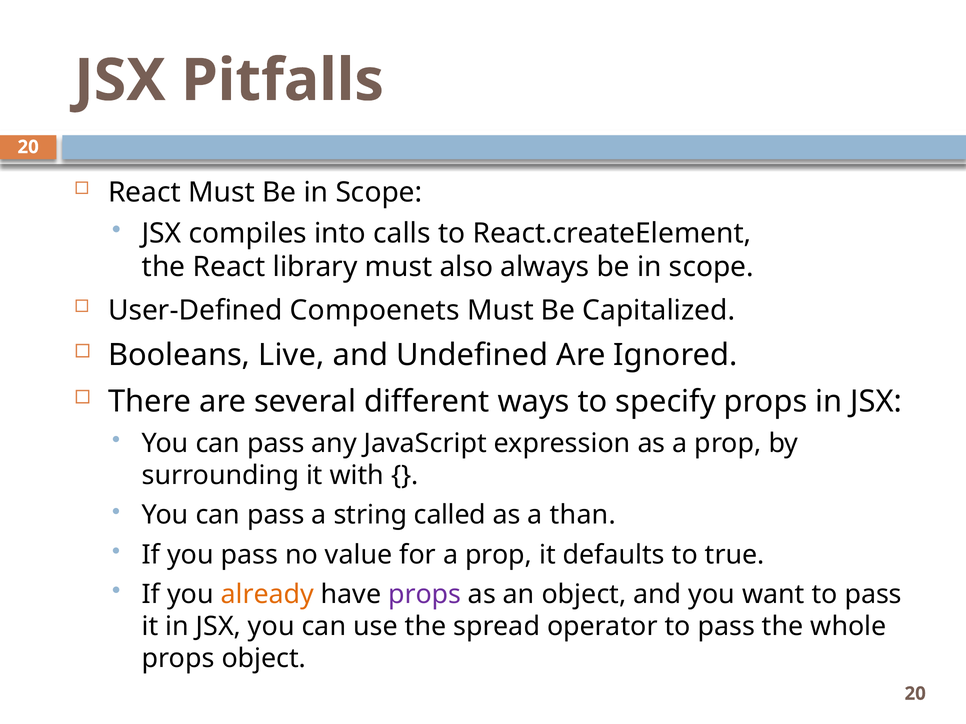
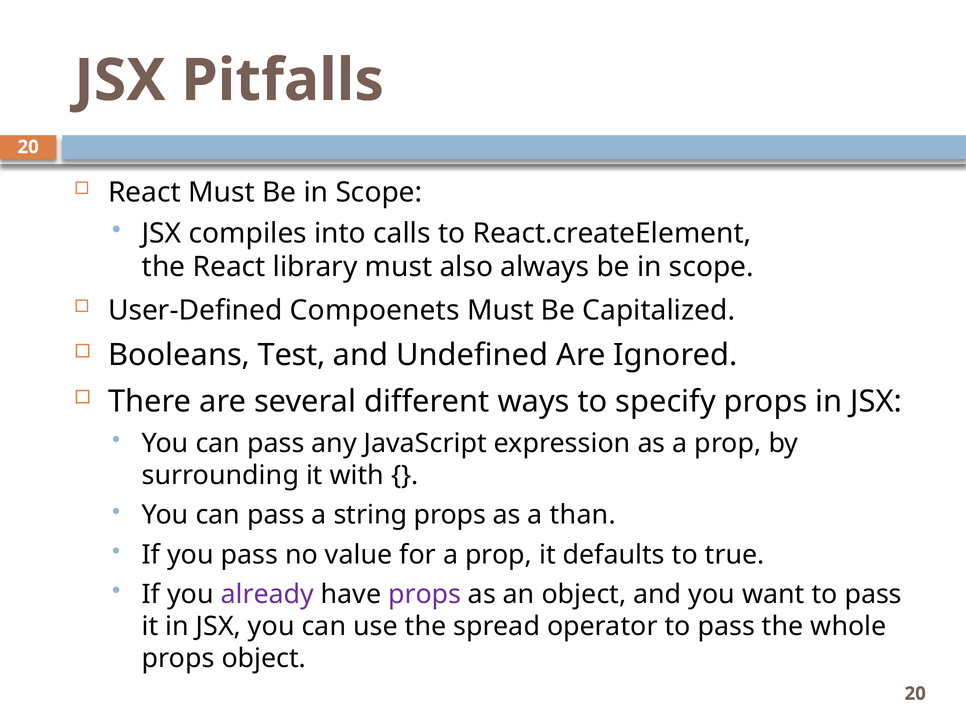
Live: Live -> Test
string called: called -> props
already colour: orange -> purple
